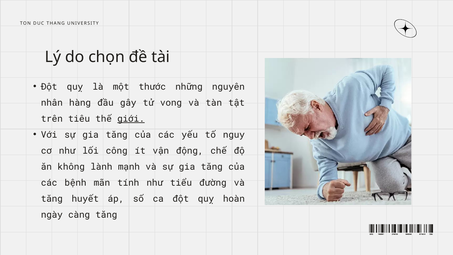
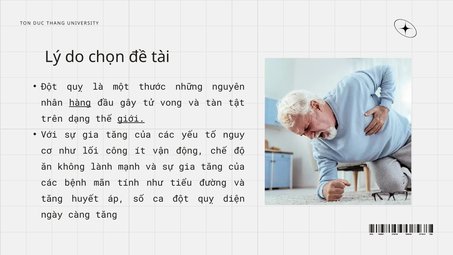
hàng underline: none -> present
tiêu: tiêu -> dạng
hoàn: hoàn -> diện
